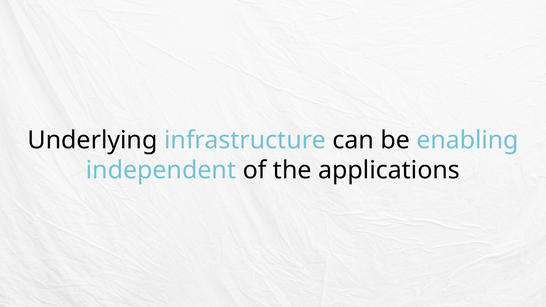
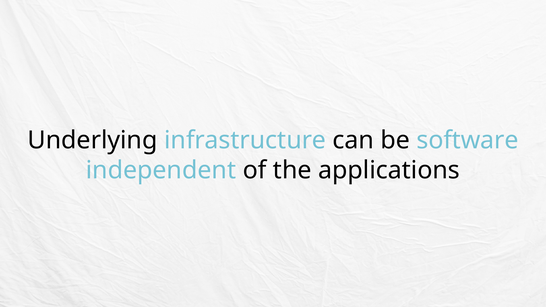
enabling: enabling -> software
